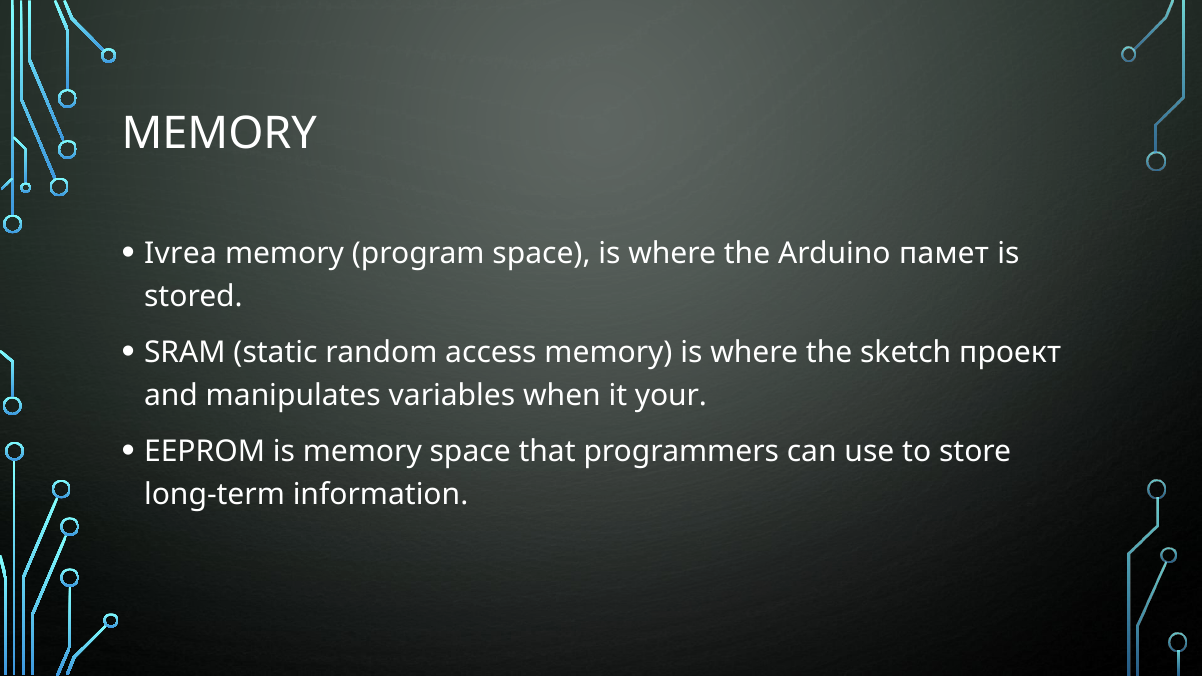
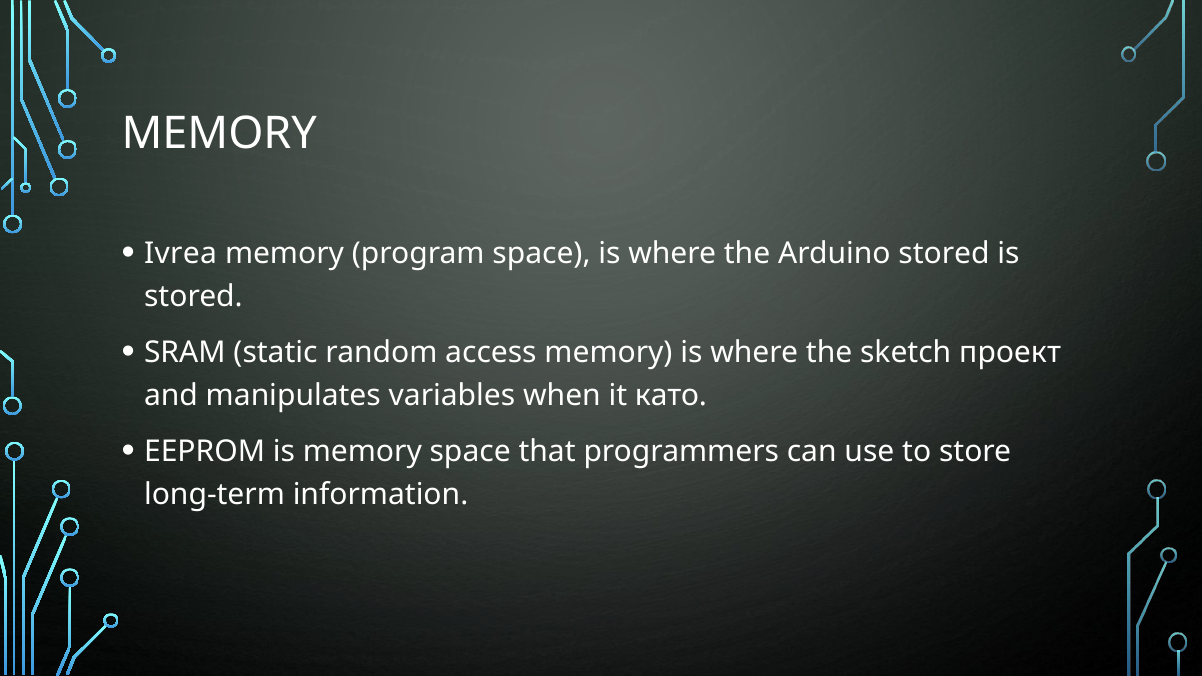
Arduino памет: памет -> stored
your: your -> като
